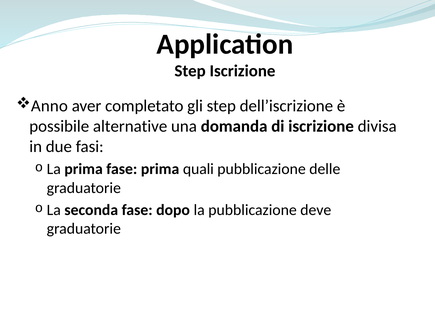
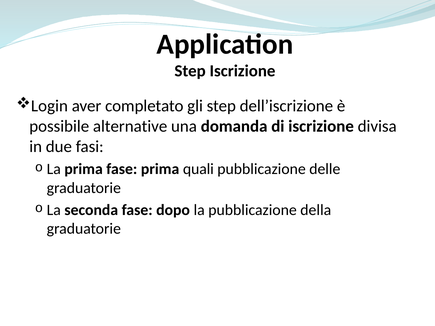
Anno: Anno -> Login
deve: deve -> della
